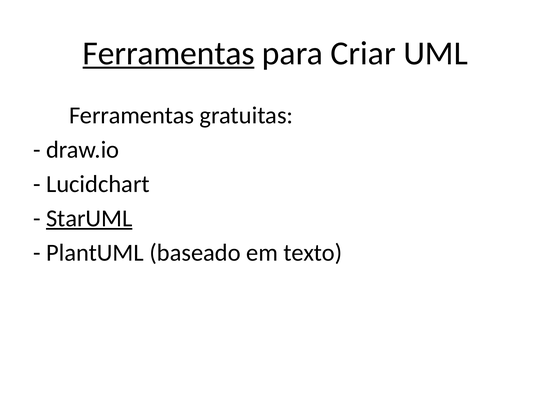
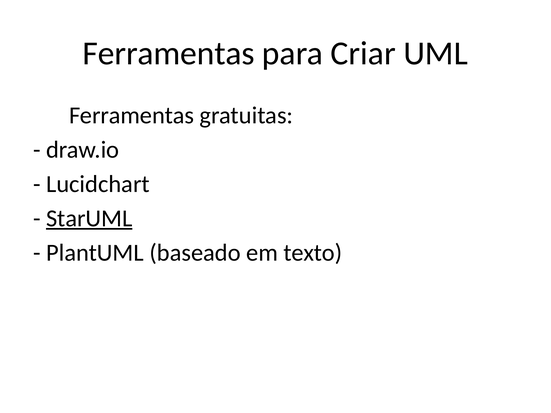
Ferramentas underline: present -> none
